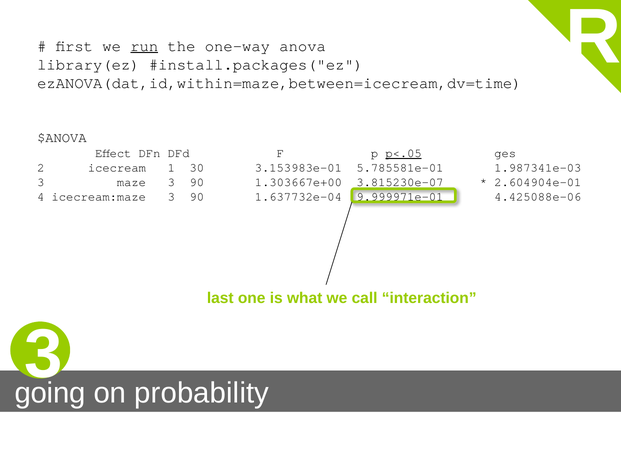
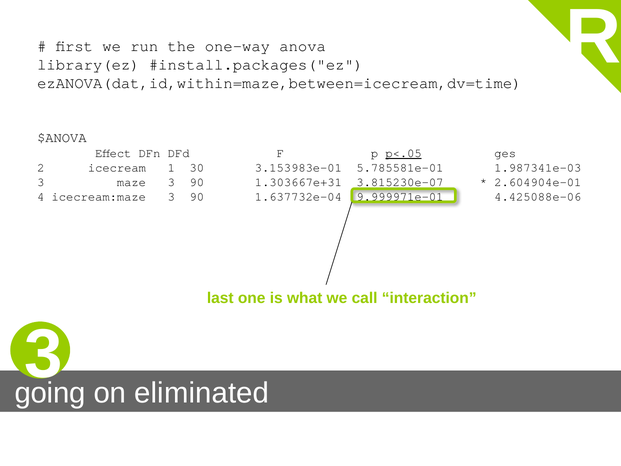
run underline: present -> none
1.303667e+00: 1.303667e+00 -> 1.303667e+31
probability: probability -> eliminated
